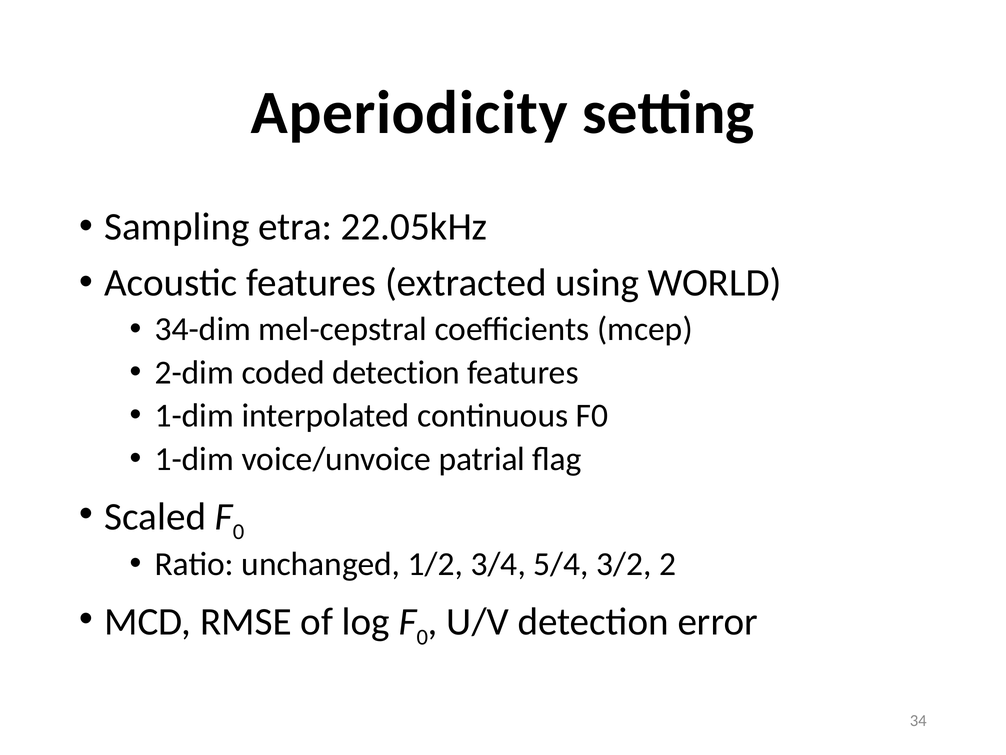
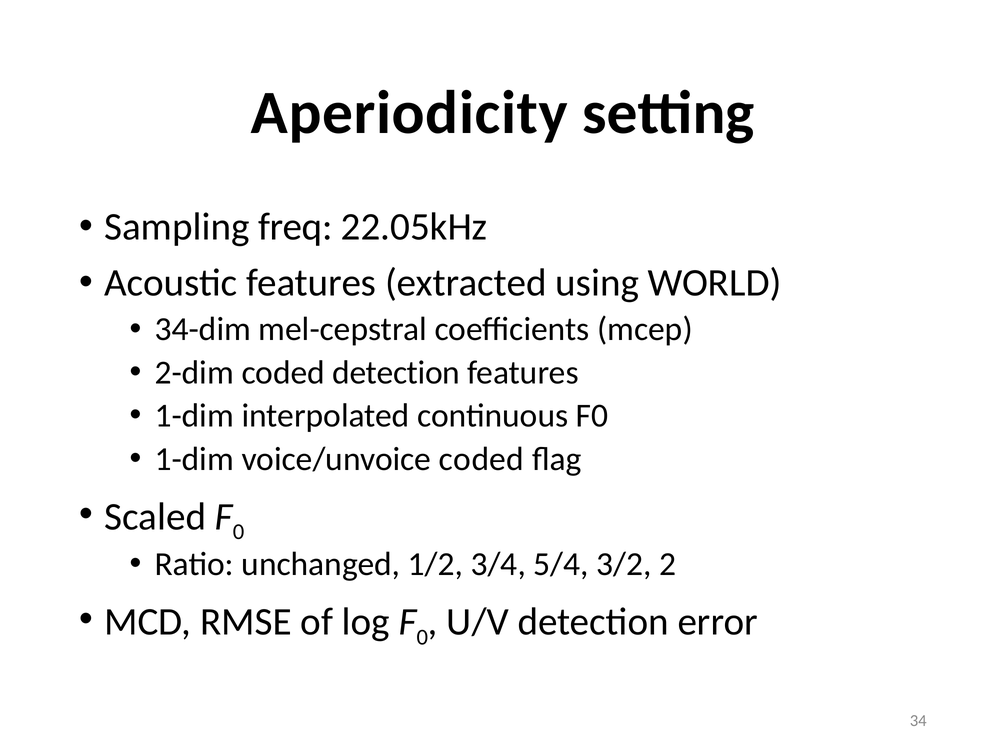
etra: etra -> freq
voice/unvoice patrial: patrial -> coded
